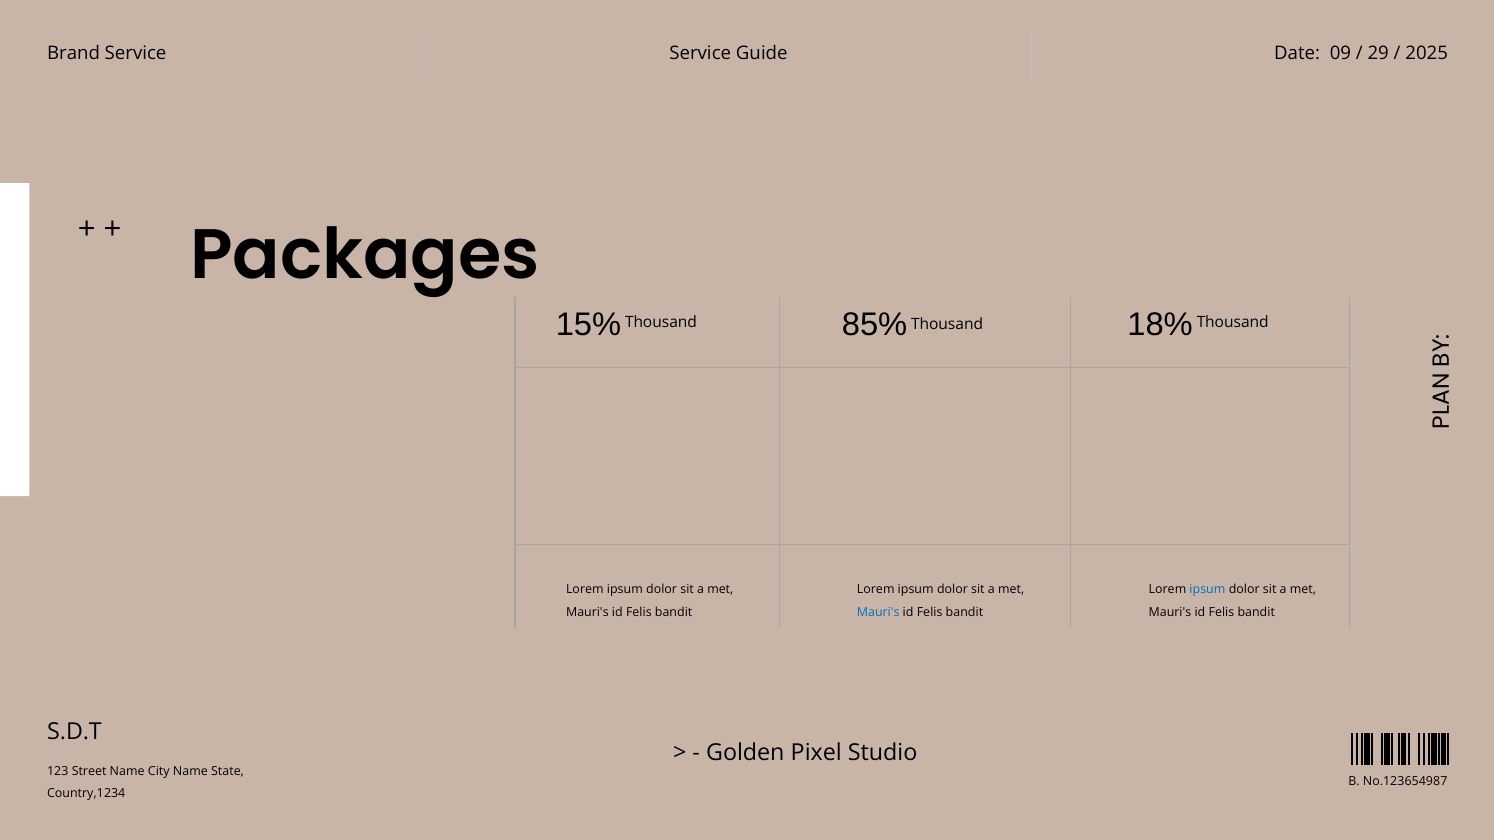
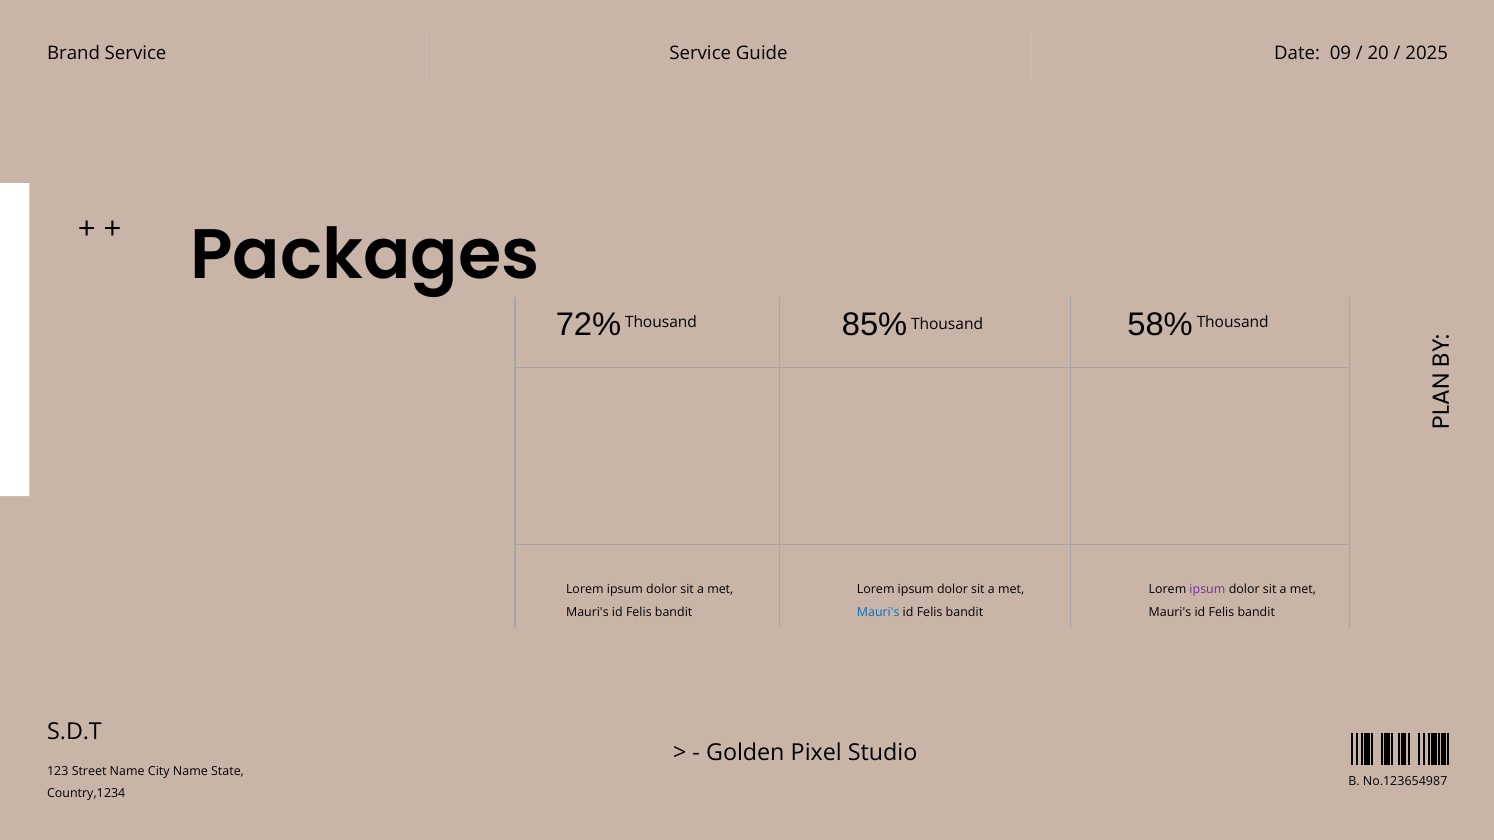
29: 29 -> 20
15%: 15% -> 72%
18%: 18% -> 58%
ipsum at (1207, 590) colour: blue -> purple
